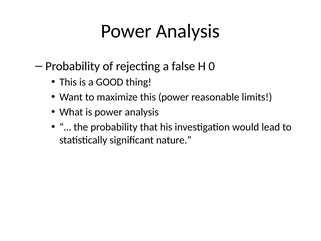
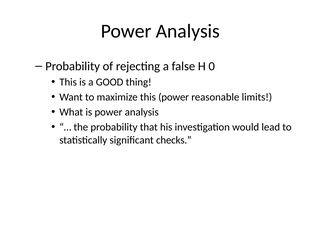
nature: nature -> checks
